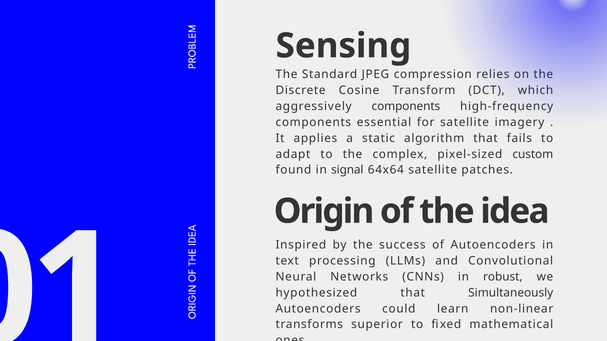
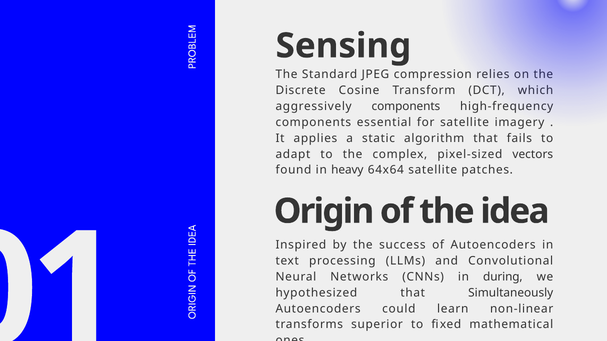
custom: custom -> vectors
signal: signal -> heavy
robust: robust -> during
